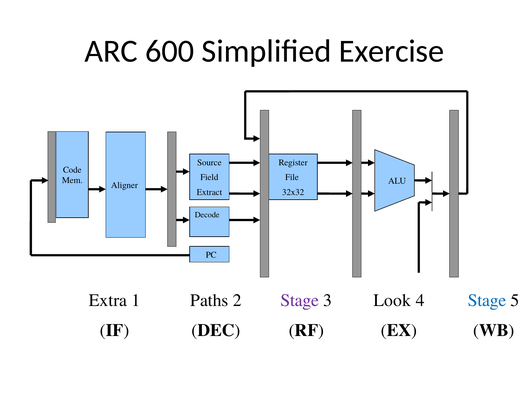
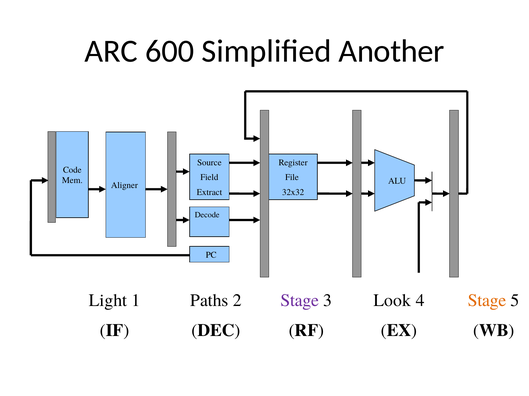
Exercise: Exercise -> Another
Extra: Extra -> Light
Stage at (487, 301) colour: blue -> orange
